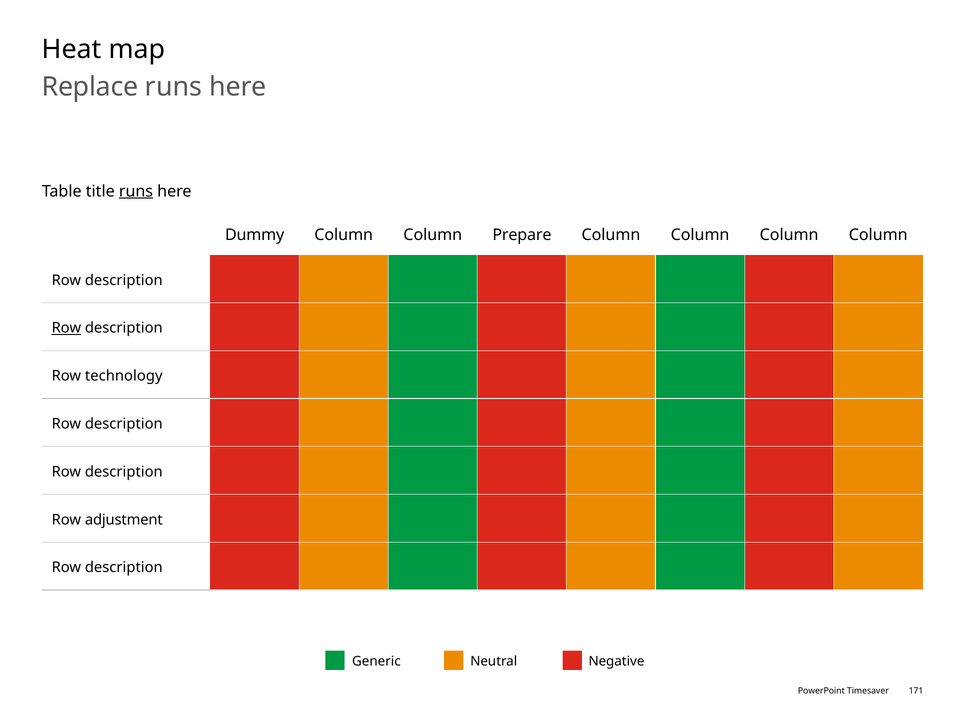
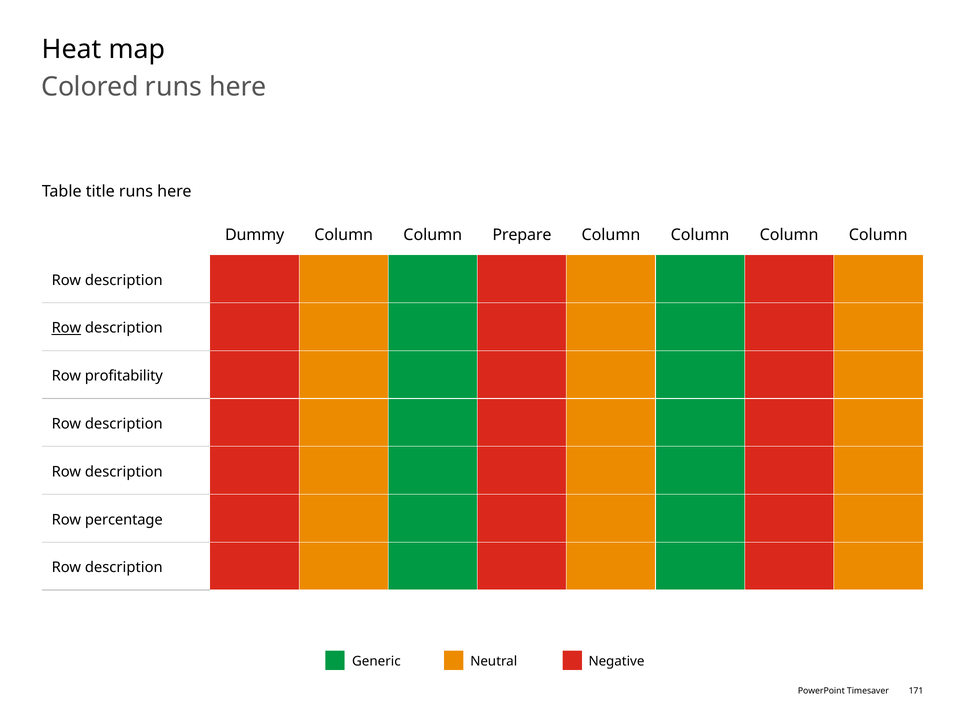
Replace: Replace -> Colored
runs at (136, 191) underline: present -> none
technology: technology -> profitability
adjustment: adjustment -> percentage
